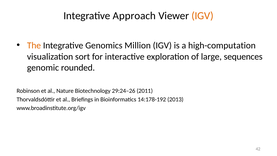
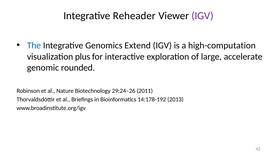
Approach: Approach -> Reheader
IGV at (202, 16) colour: orange -> purple
The colour: orange -> blue
Million: Million -> Extend
sort: sort -> plus
sequences: sequences -> accelerate
